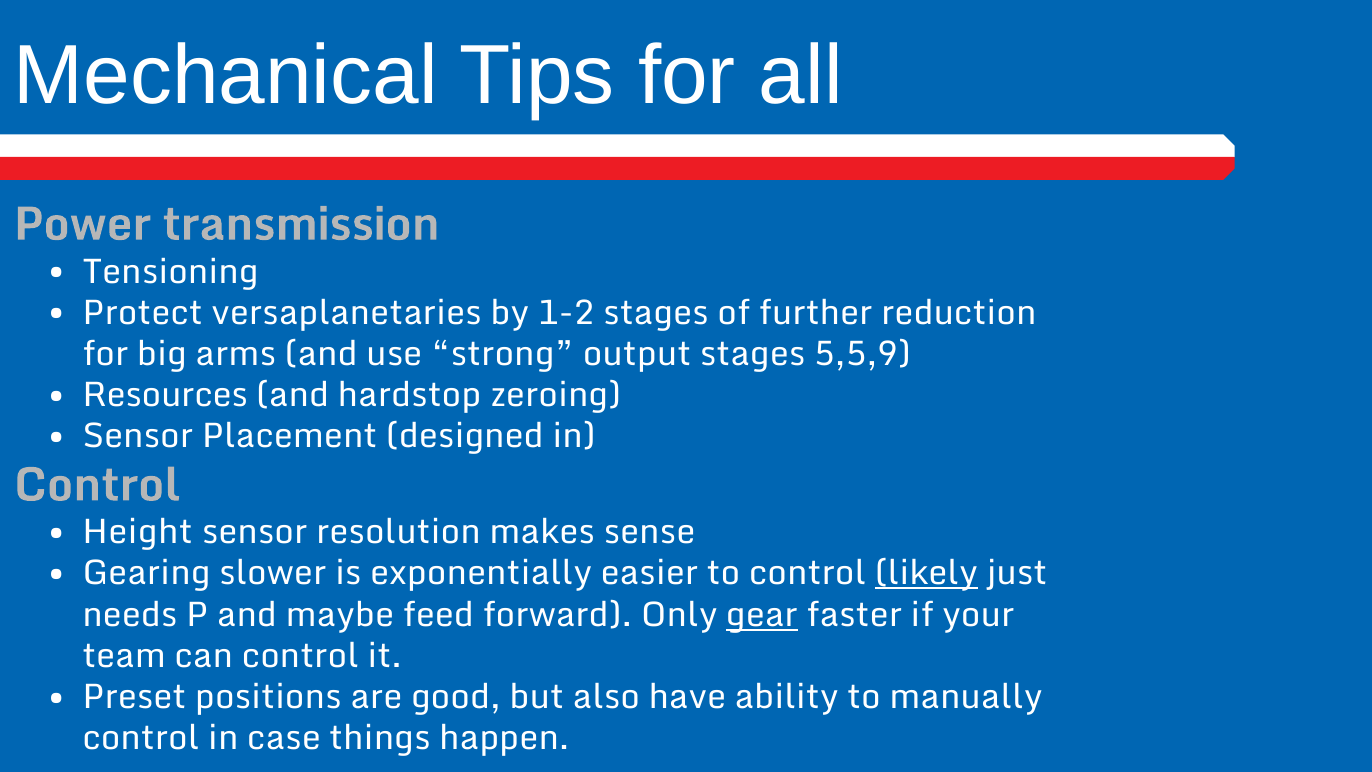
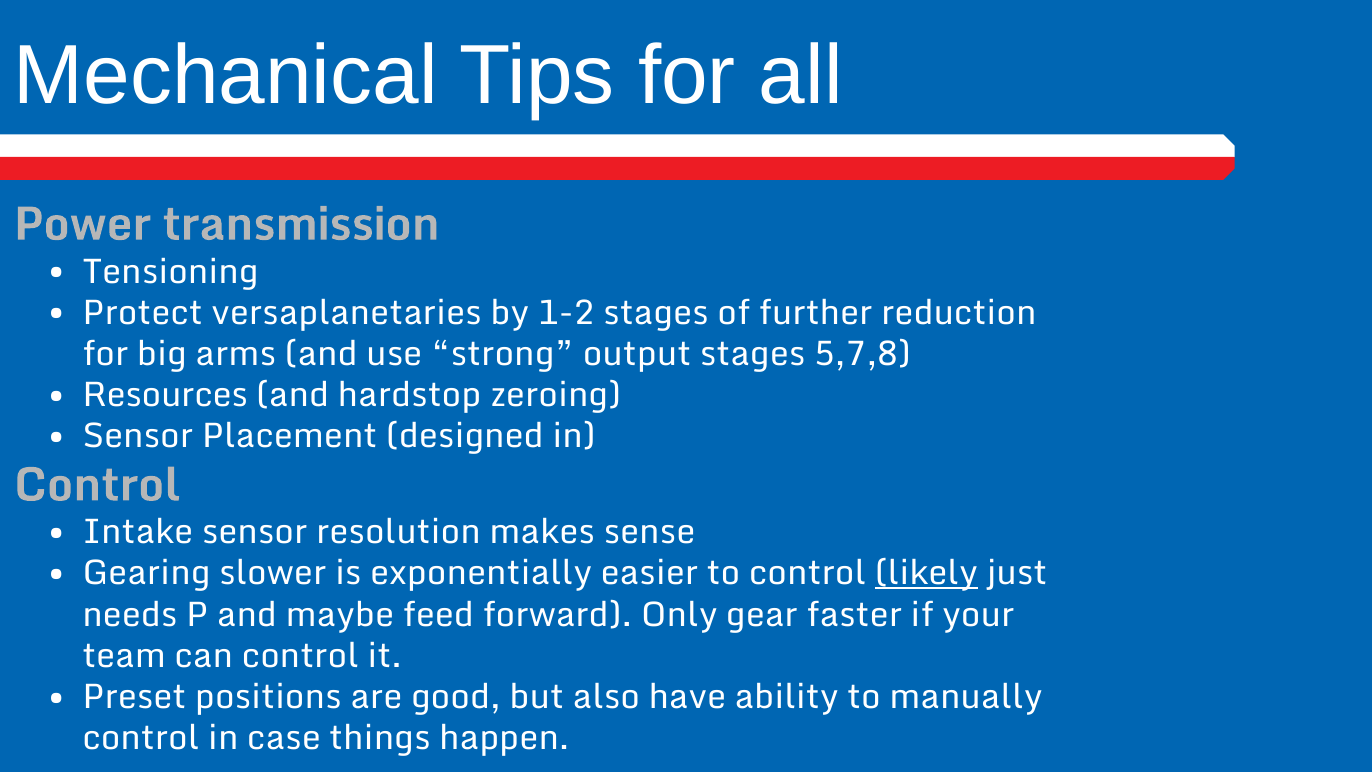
5,5,9: 5,5,9 -> 5,7,8
Height: Height -> Intake
gear underline: present -> none
